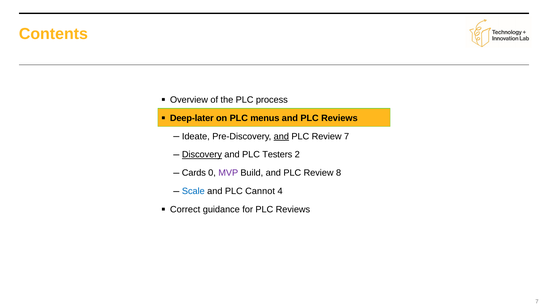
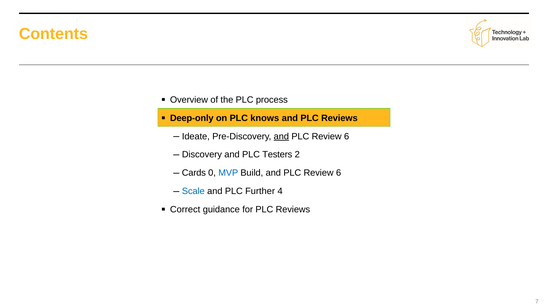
Deep-later: Deep-later -> Deep-only
menus: menus -> knows
7 at (347, 136): 7 -> 6
Discovery underline: present -> none
MVP colour: purple -> blue
8 at (339, 173): 8 -> 6
Cannot: Cannot -> Further
